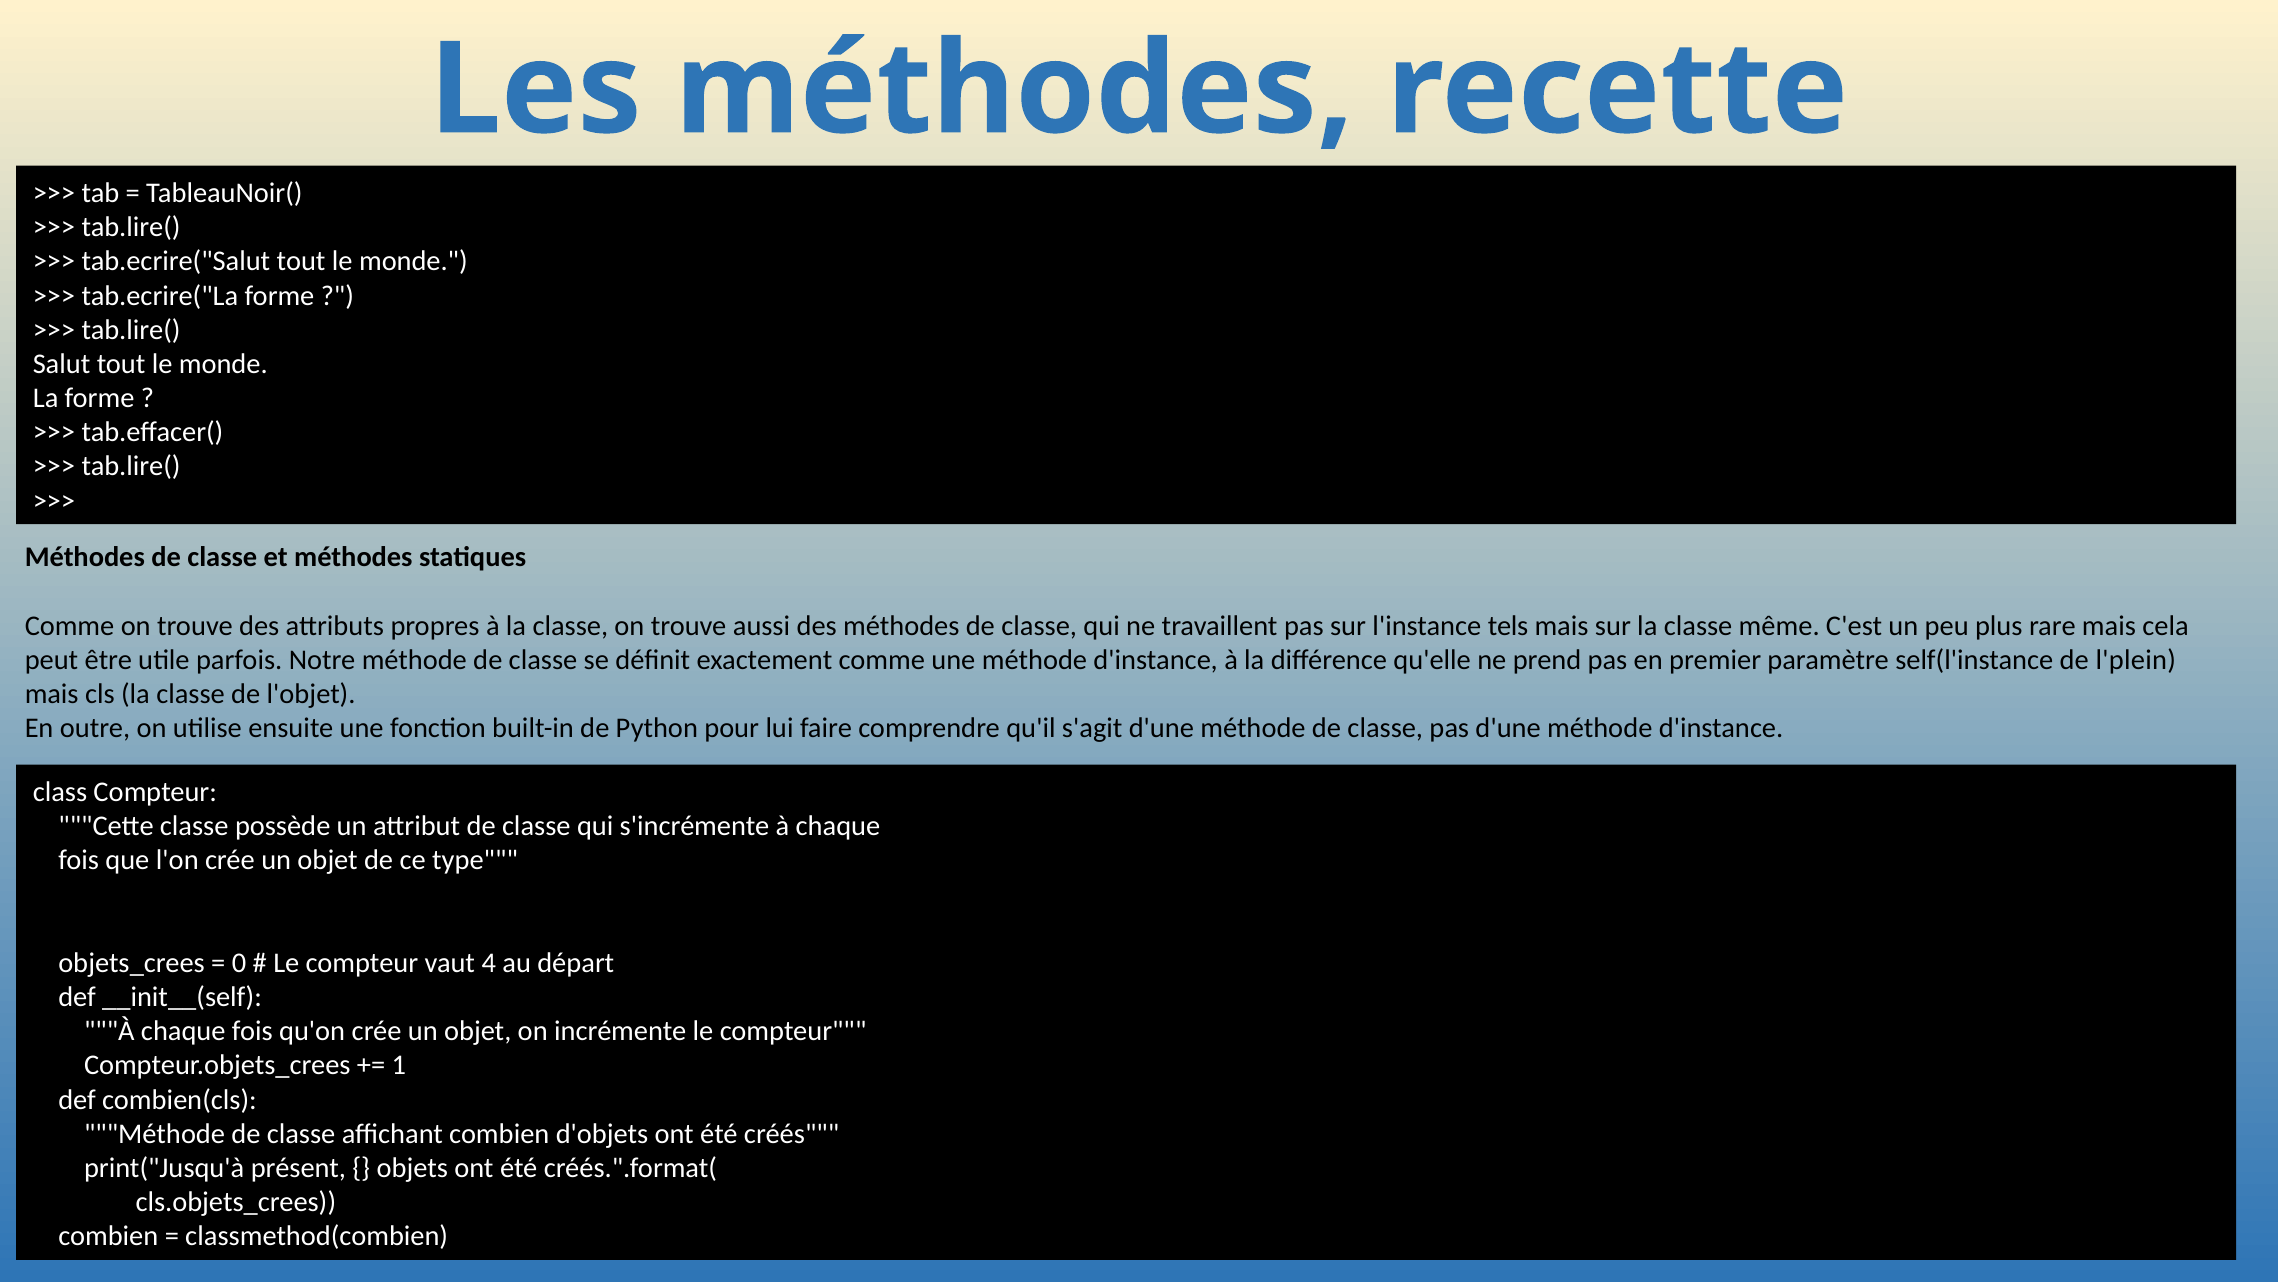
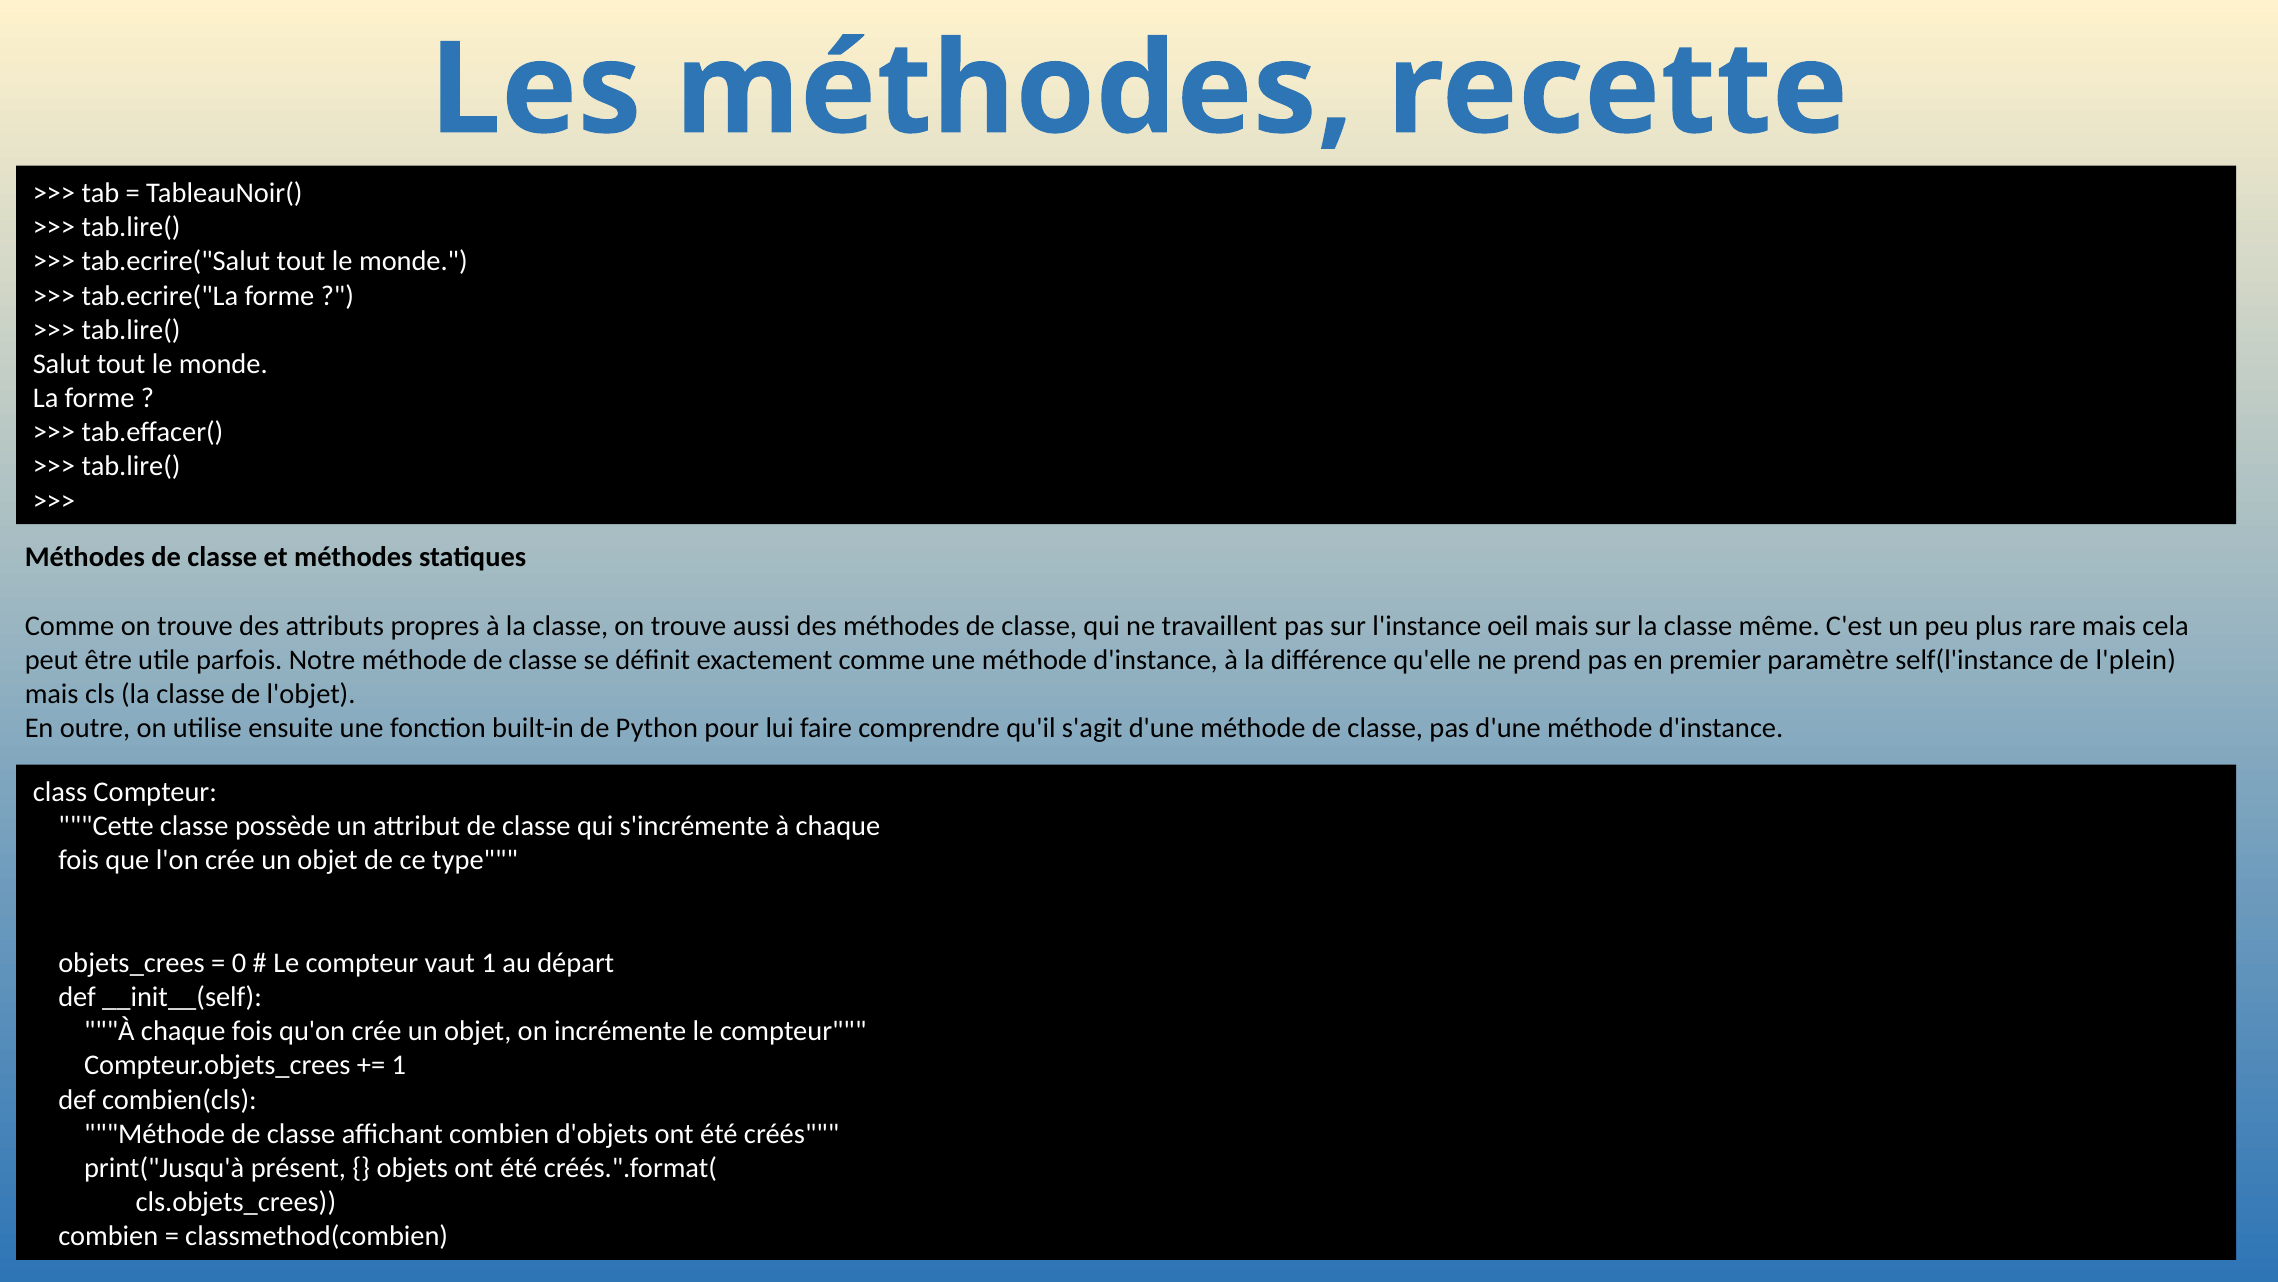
tels: tels -> oeil
vaut 4: 4 -> 1
